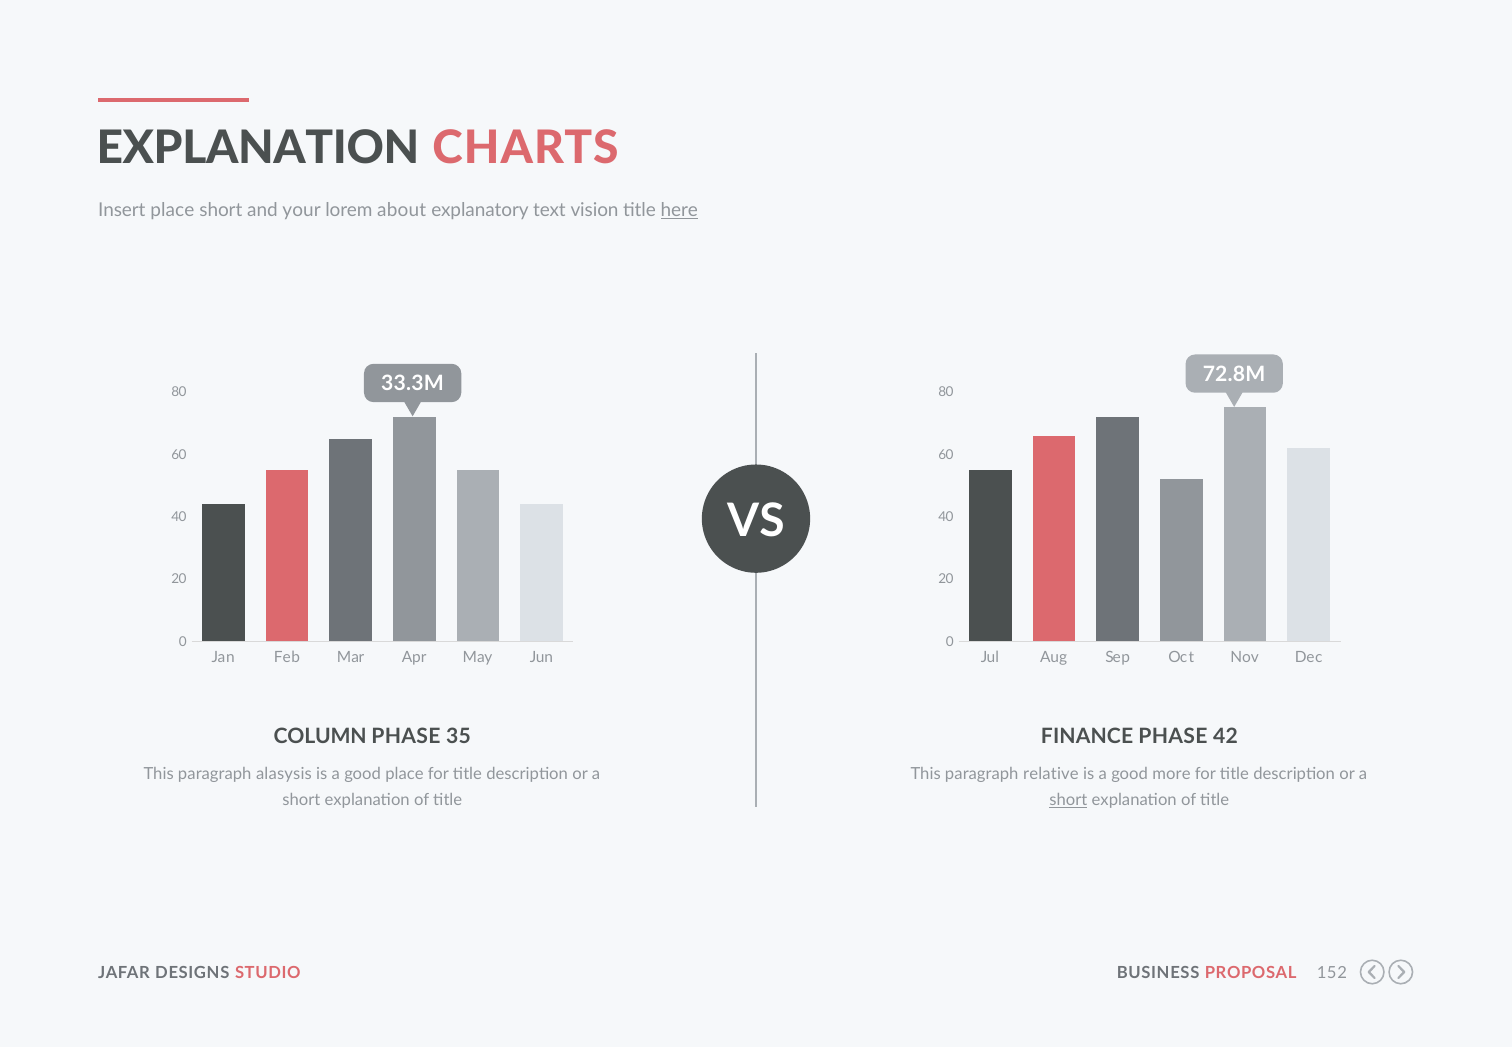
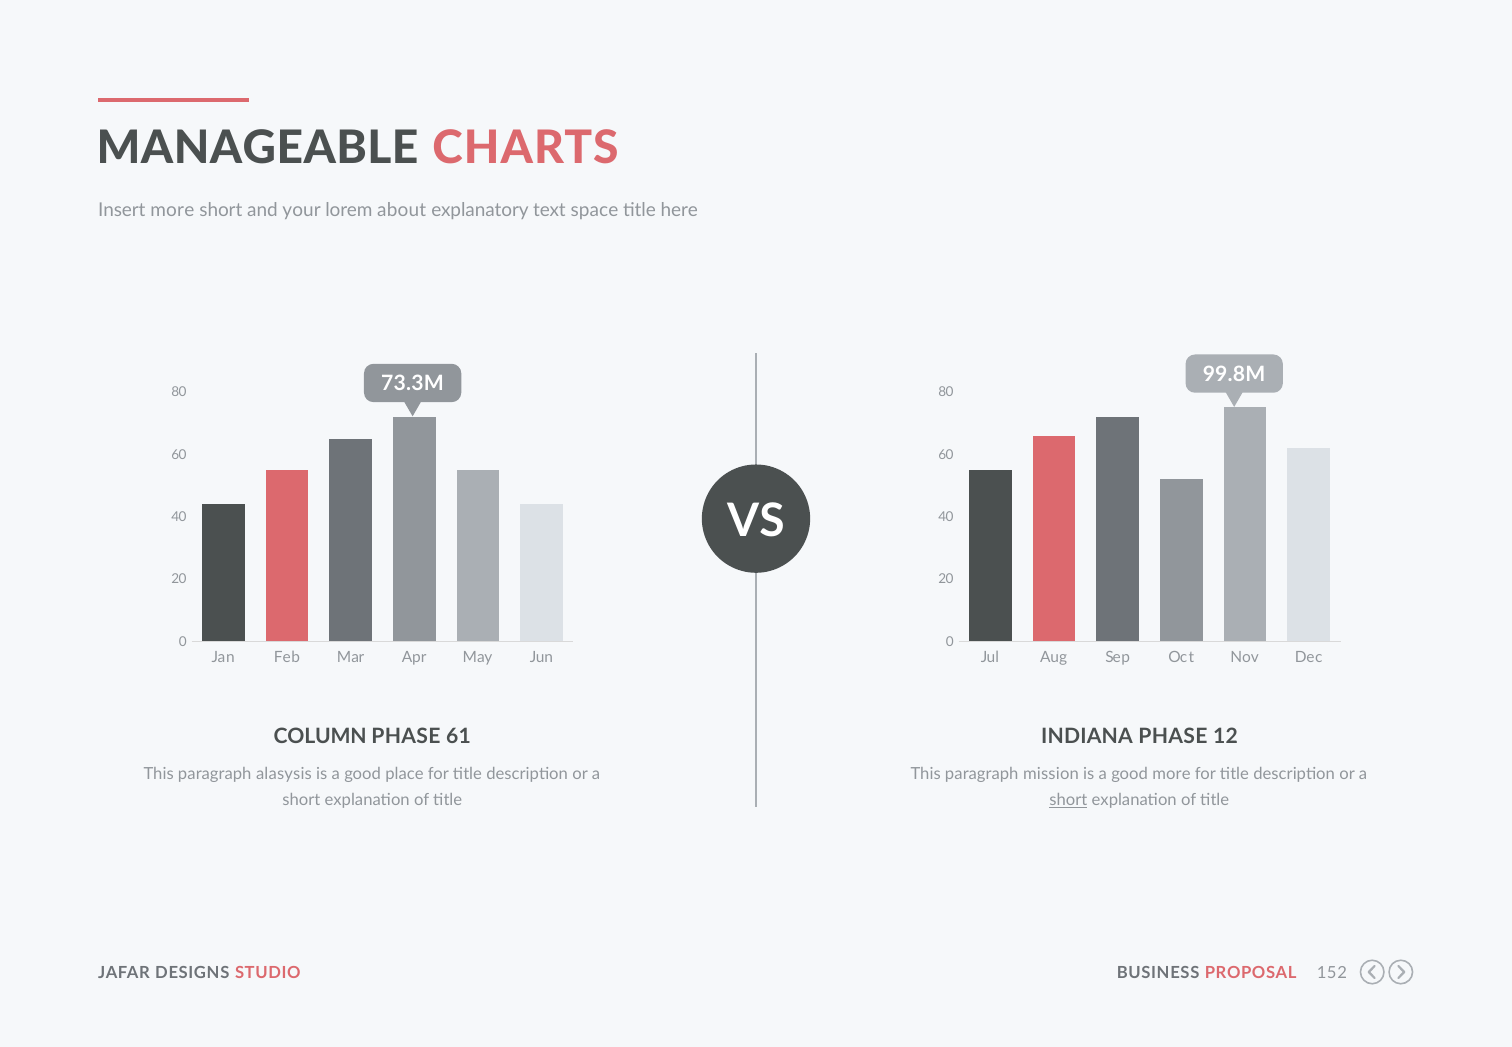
EXPLANATION at (258, 148): EXPLANATION -> MANAGEABLE
Insert place: place -> more
vision: vision -> space
here underline: present -> none
72.8M: 72.8M -> 99.8M
33.3M: 33.3M -> 73.3M
35: 35 -> 61
FINANCE: FINANCE -> INDIANA
42: 42 -> 12
relative: relative -> mission
